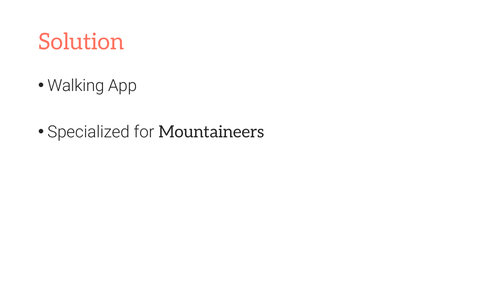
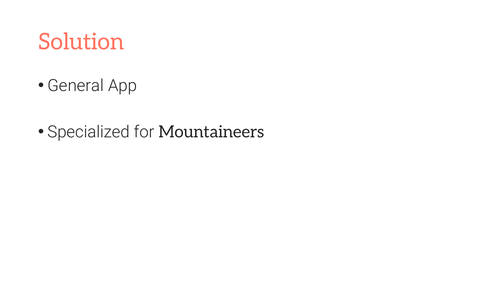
Walking: Walking -> General
